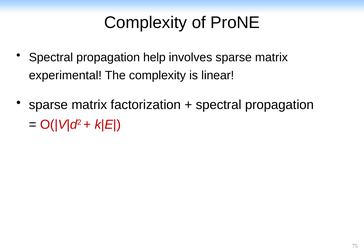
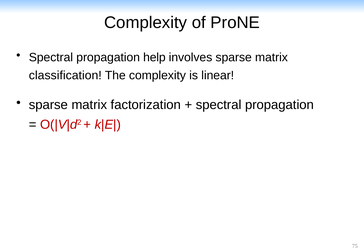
experimental: experimental -> classification
